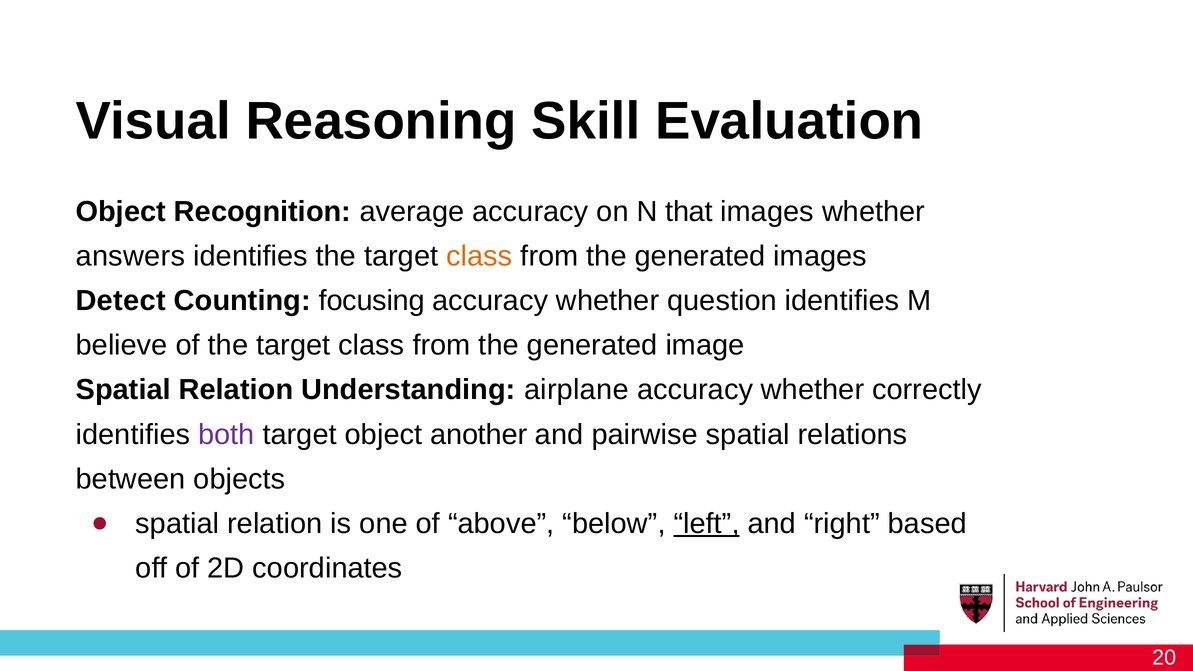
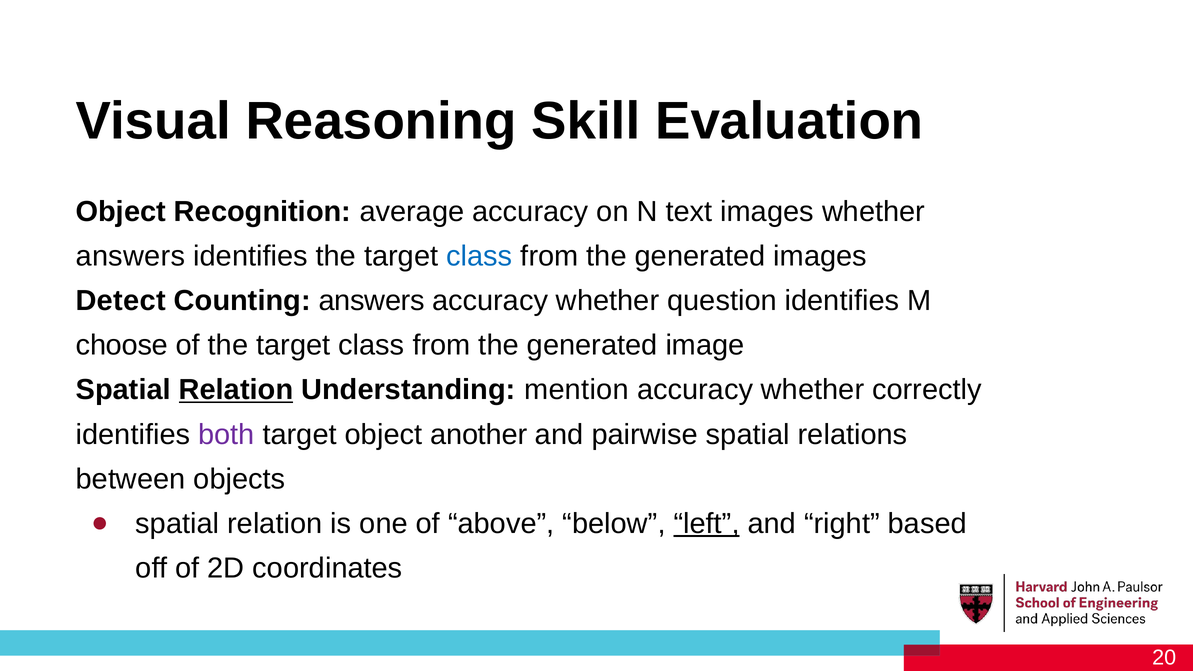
that: that -> text
class at (479, 256) colour: orange -> blue
Counting focusing: focusing -> answers
believe: believe -> choose
Relation at (236, 390) underline: none -> present
airplane: airplane -> mention
